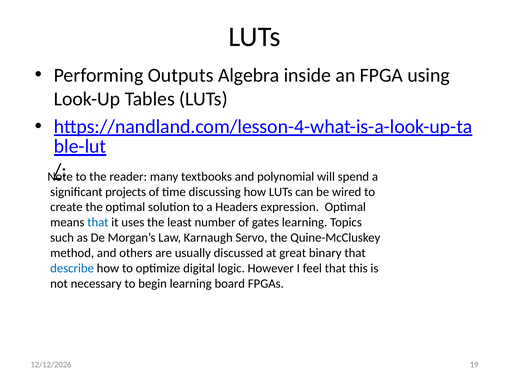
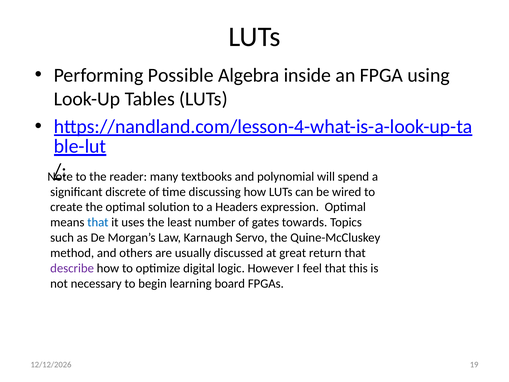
Outputs: Outputs -> Possible
projects: projects -> discrete
gates learning: learning -> towards
binary: binary -> return
describe colour: blue -> purple
